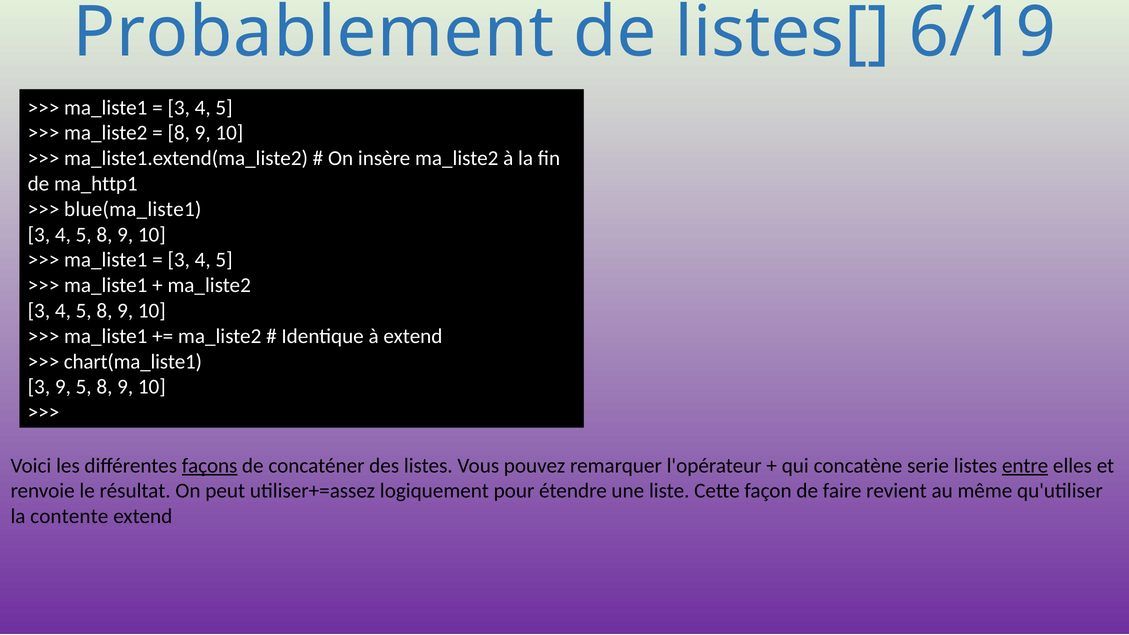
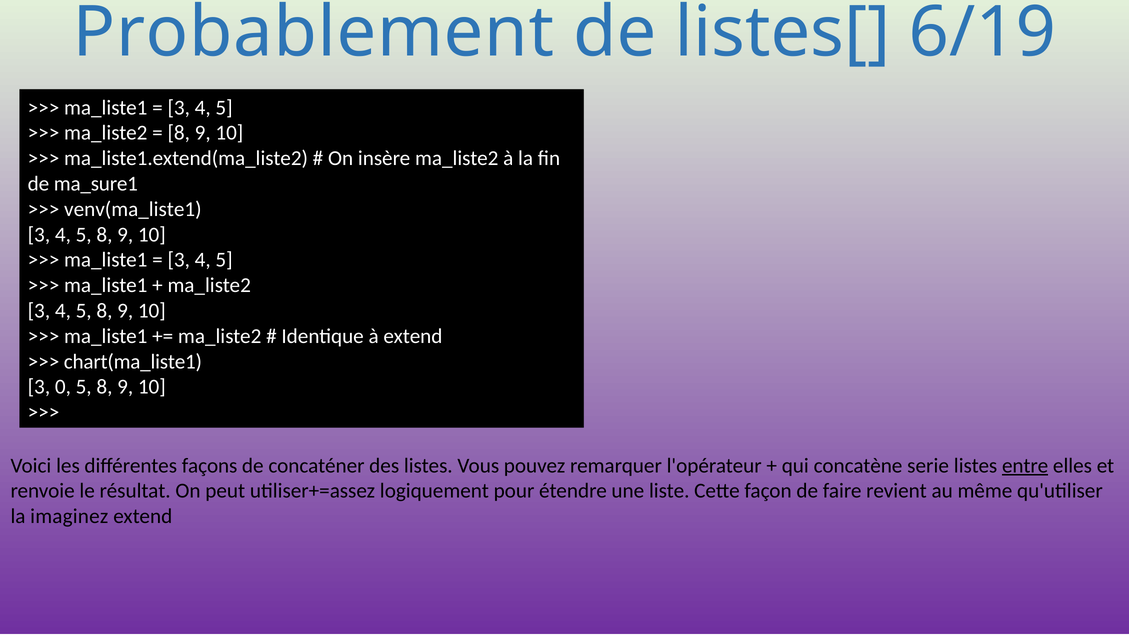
ma_http1: ma_http1 -> ma_sure1
blue(ma_liste1: blue(ma_liste1 -> venv(ma_liste1
3 9: 9 -> 0
façons underline: present -> none
contente: contente -> imaginez
